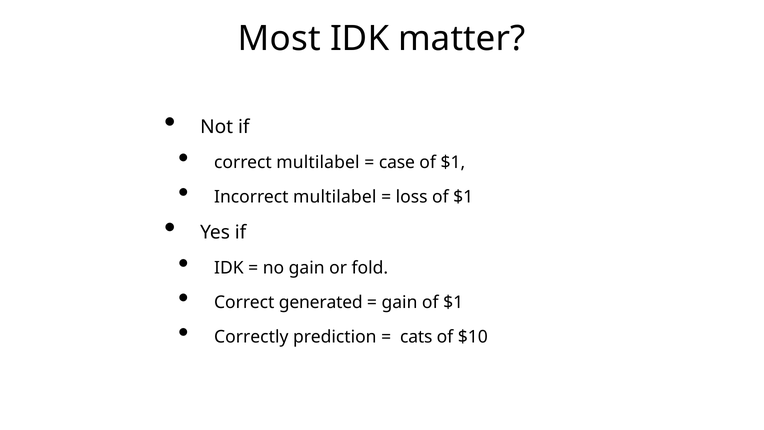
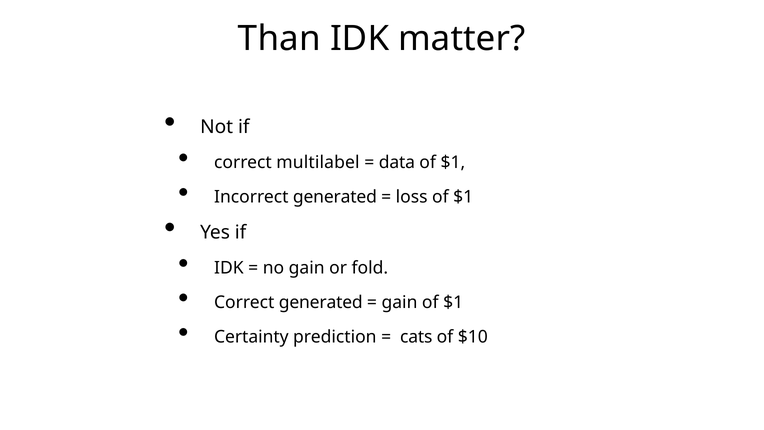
Most: Most -> Than
case: case -> data
Incorrect multilabel: multilabel -> generated
Correctly: Correctly -> Certainty
